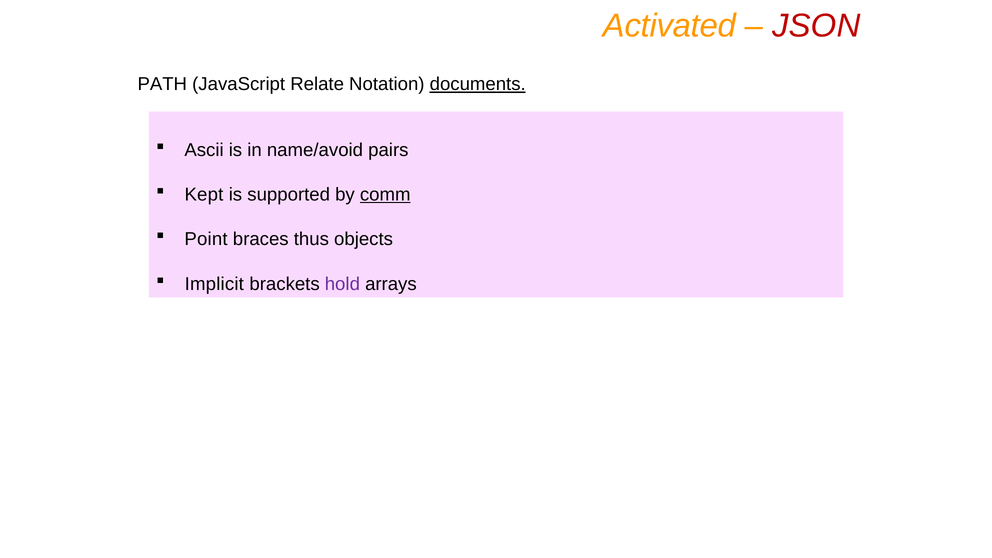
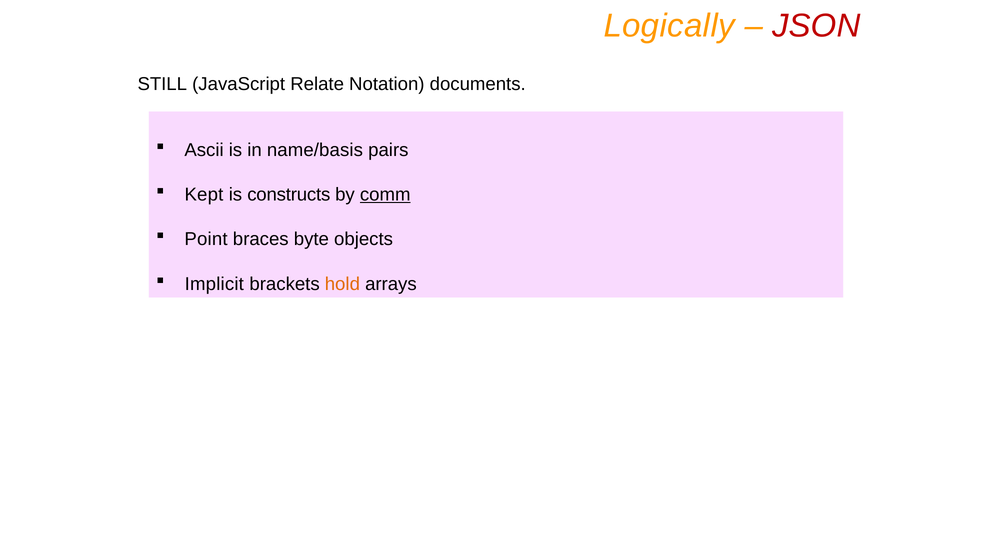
Activated: Activated -> Logically
PATH: PATH -> STILL
documents underline: present -> none
name/avoid: name/avoid -> name/basis
supported: supported -> constructs
thus: thus -> byte
hold colour: purple -> orange
